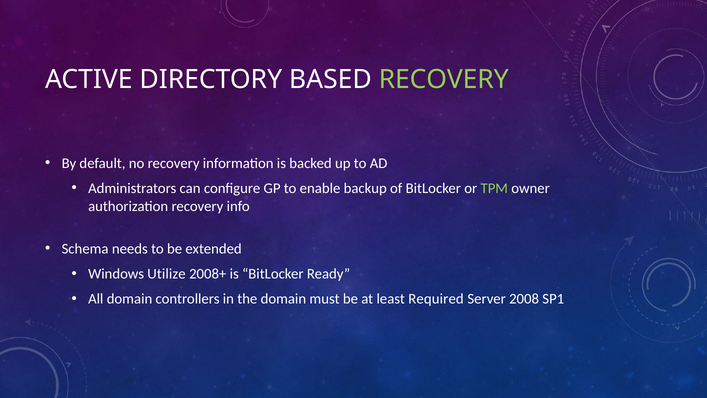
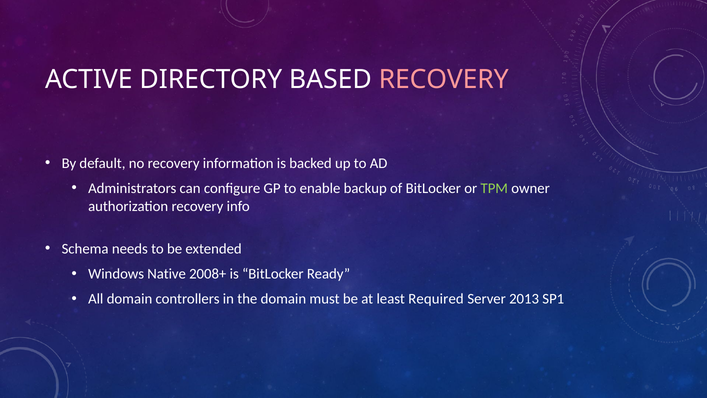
RECOVERY at (444, 79) colour: light green -> pink
Utilize: Utilize -> Native
2008: 2008 -> 2013
